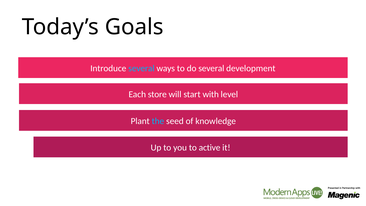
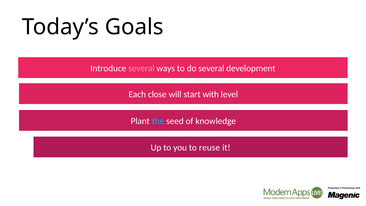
several at (141, 68) colour: light blue -> pink
store: store -> close
active: active -> reuse
